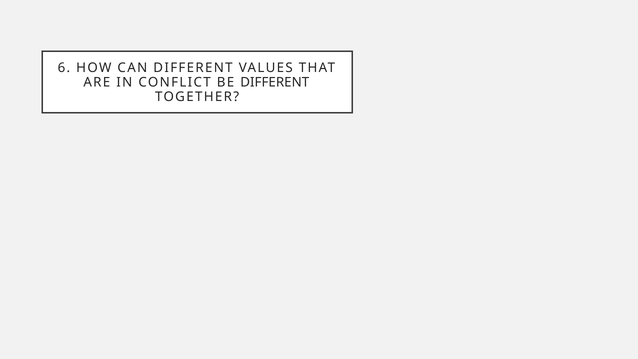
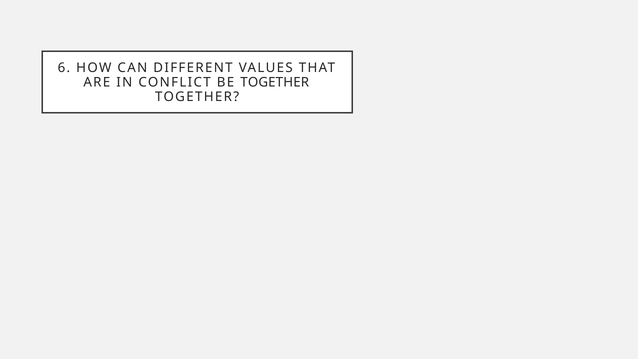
BE DIFFERENT: DIFFERENT -> TOGETHER
